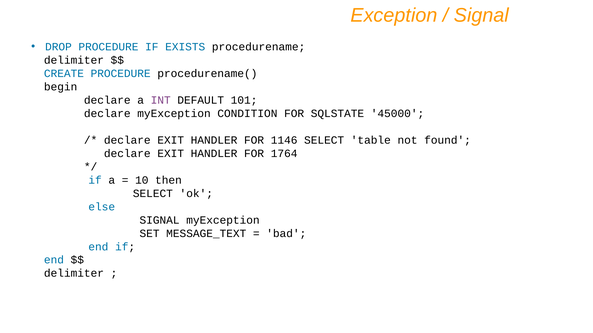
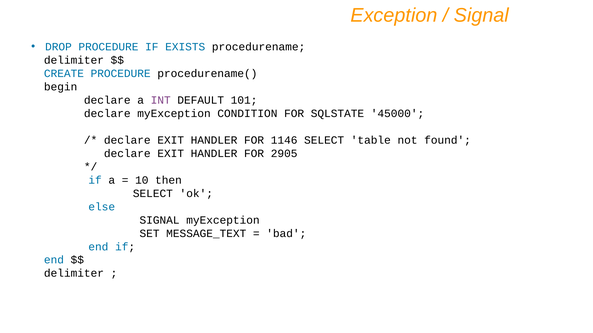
1764: 1764 -> 2905
